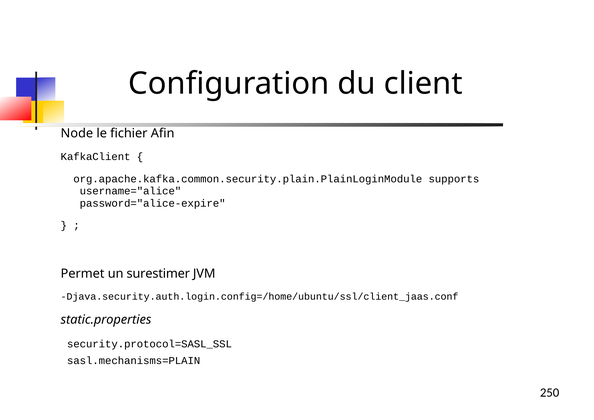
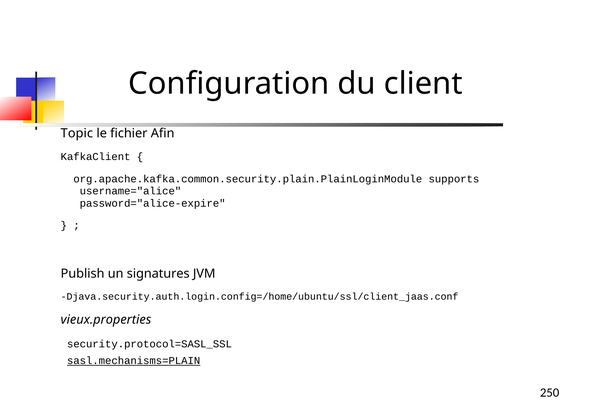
Node: Node -> Topic
Permet: Permet -> Publish
surestimer: surestimer -> signatures
static.properties: static.properties -> vieux.properties
sasl.mechanisms=PLAIN underline: none -> present
